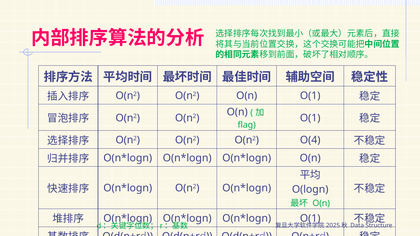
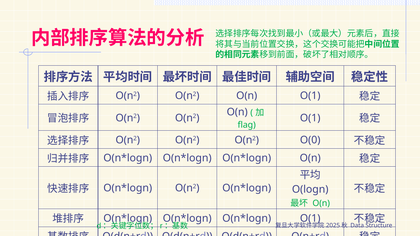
O(4: O(4 -> O(0
